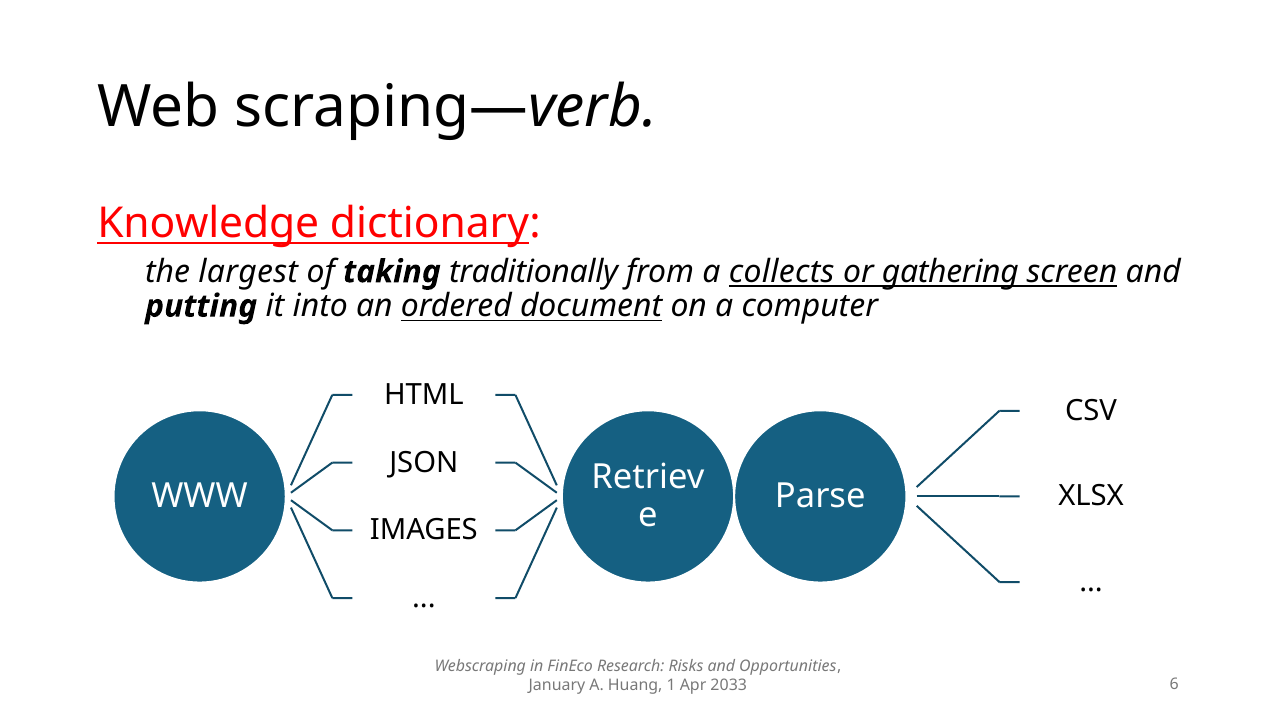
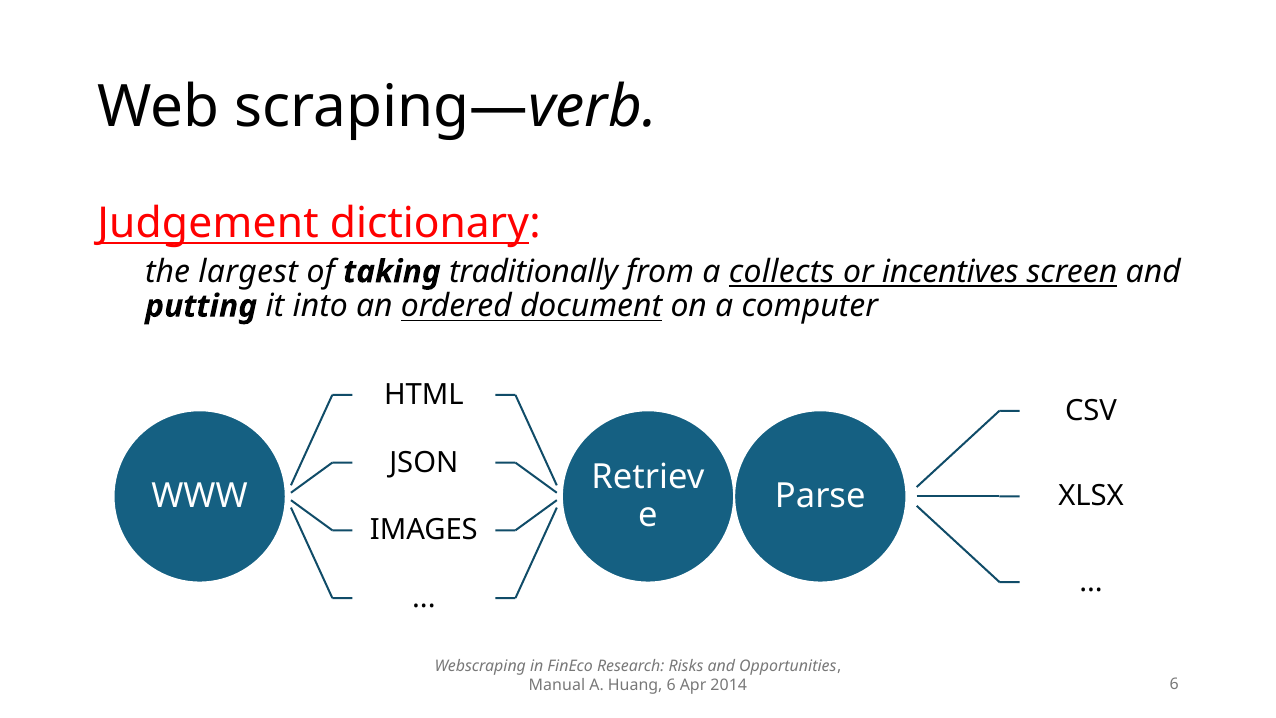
Knowledge: Knowledge -> Judgement
gathering: gathering -> incentives
January: January -> Manual
Huang 1: 1 -> 6
2033: 2033 -> 2014
